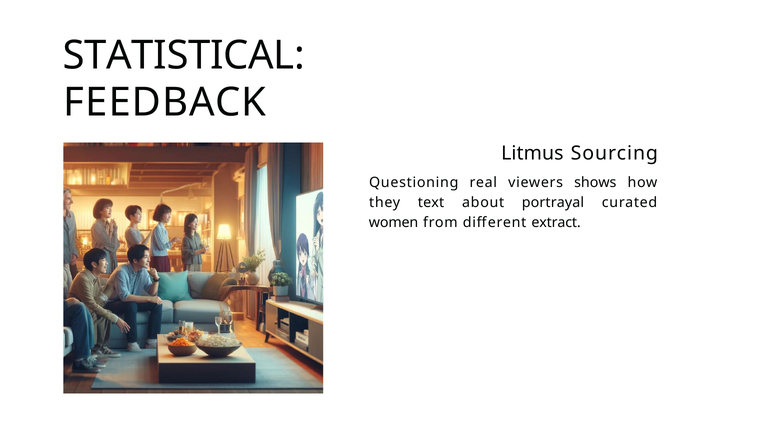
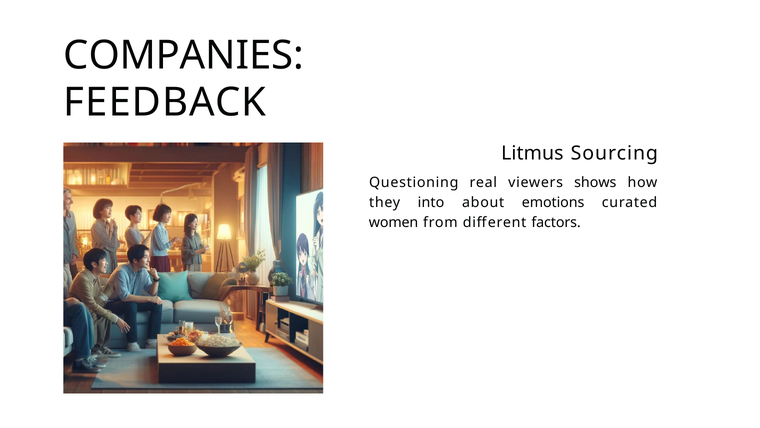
STATISTICAL: STATISTICAL -> COMPANIES
text: text -> into
portrayal: portrayal -> emotions
extract: extract -> factors
